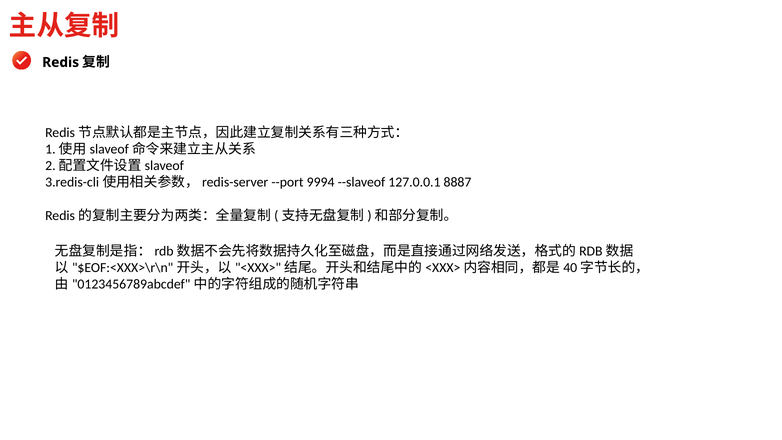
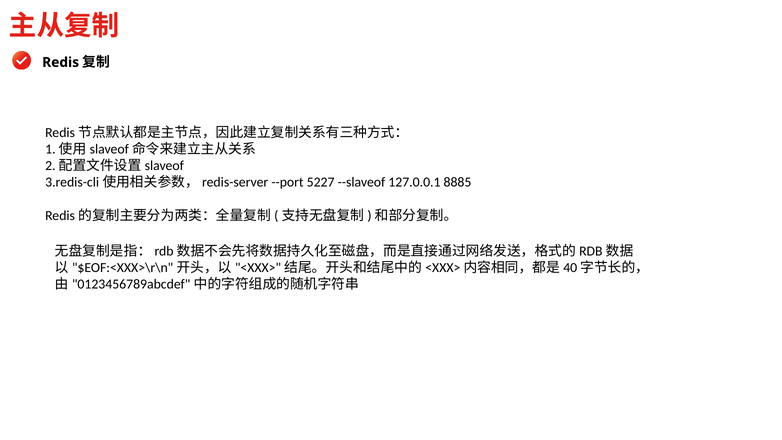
9994: 9994 -> 5227
8887: 8887 -> 8885
